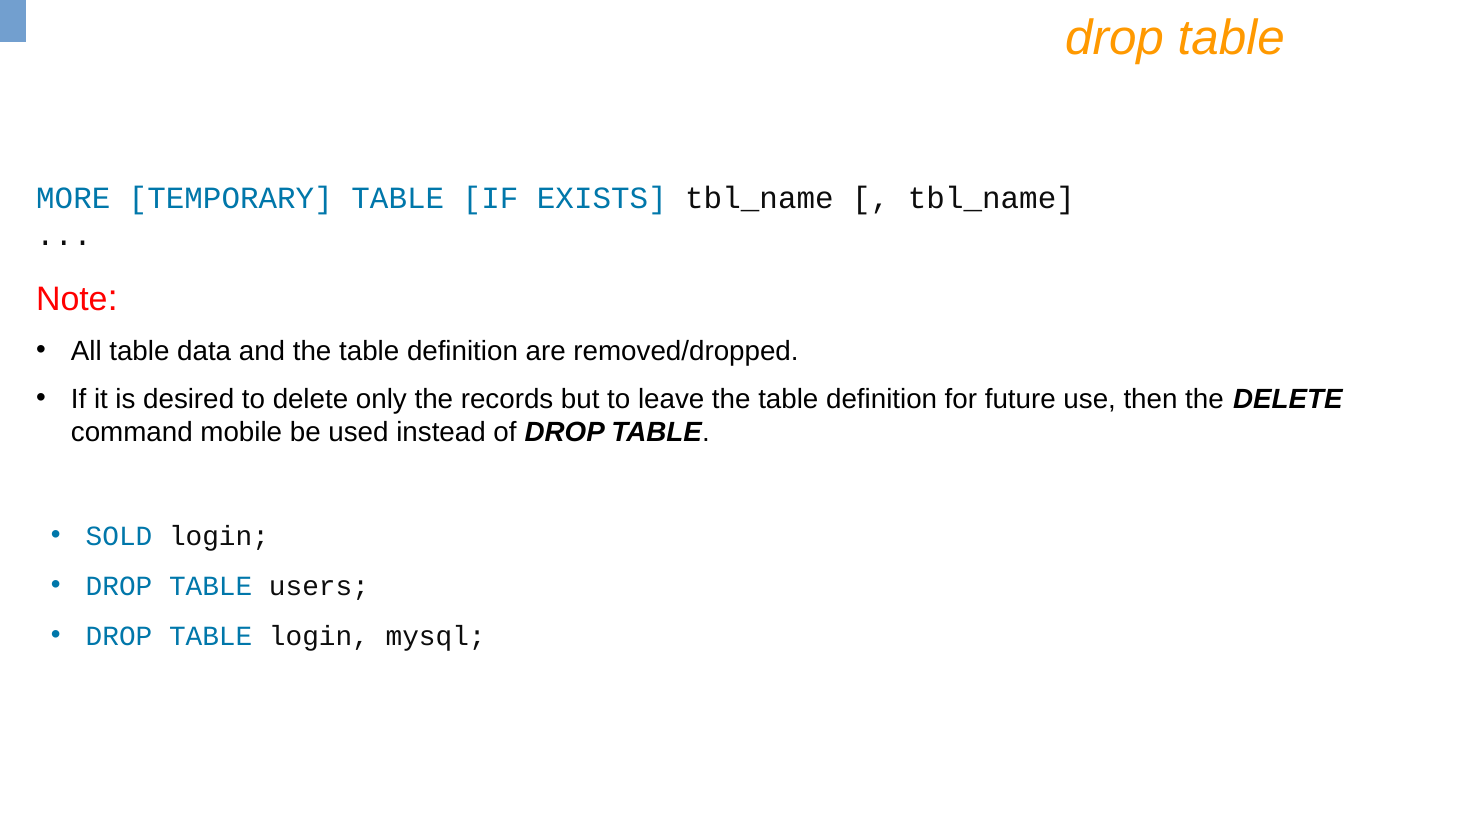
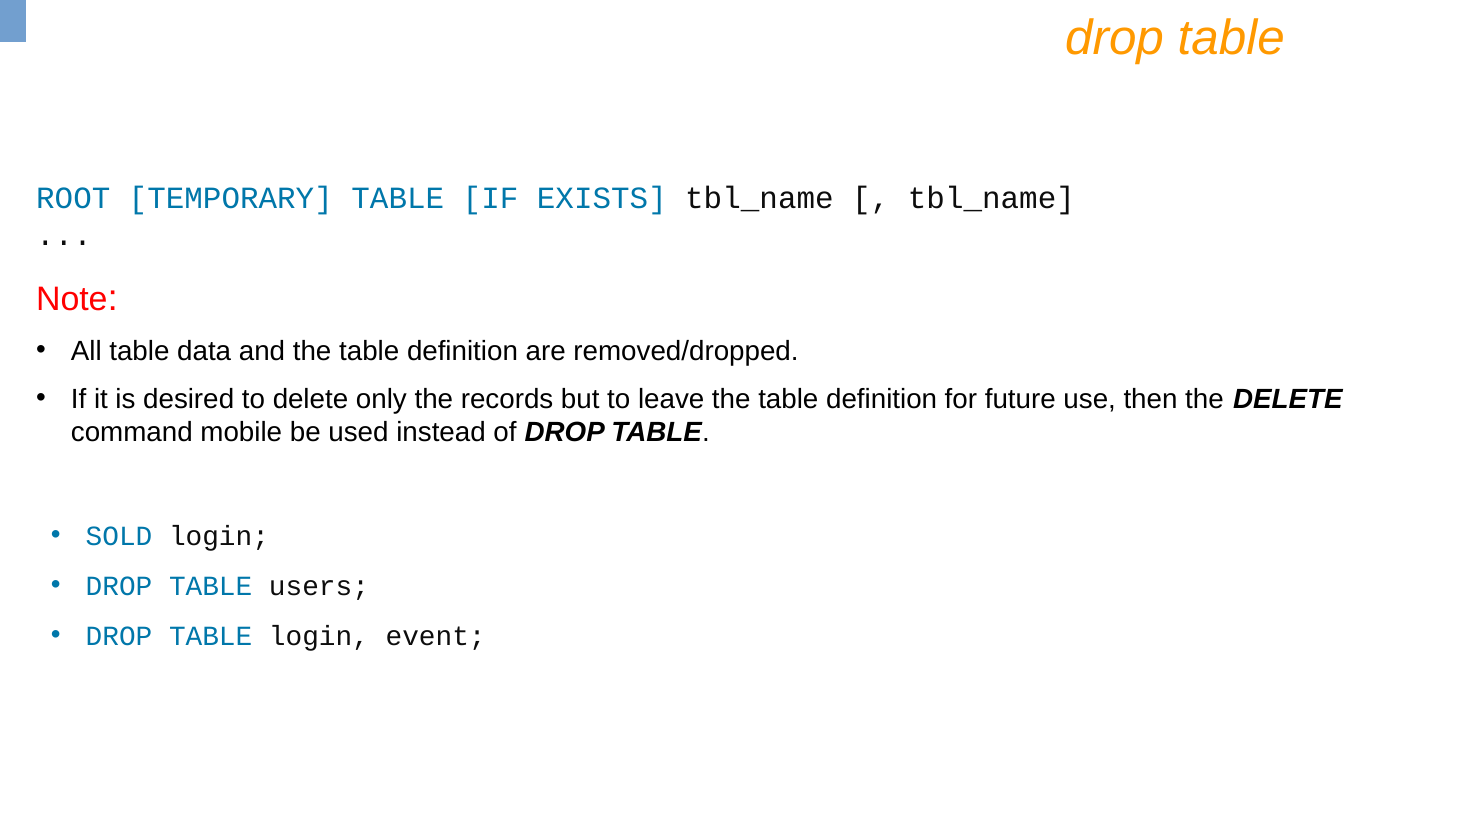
MORE: MORE -> ROOT
mysql: mysql -> event
